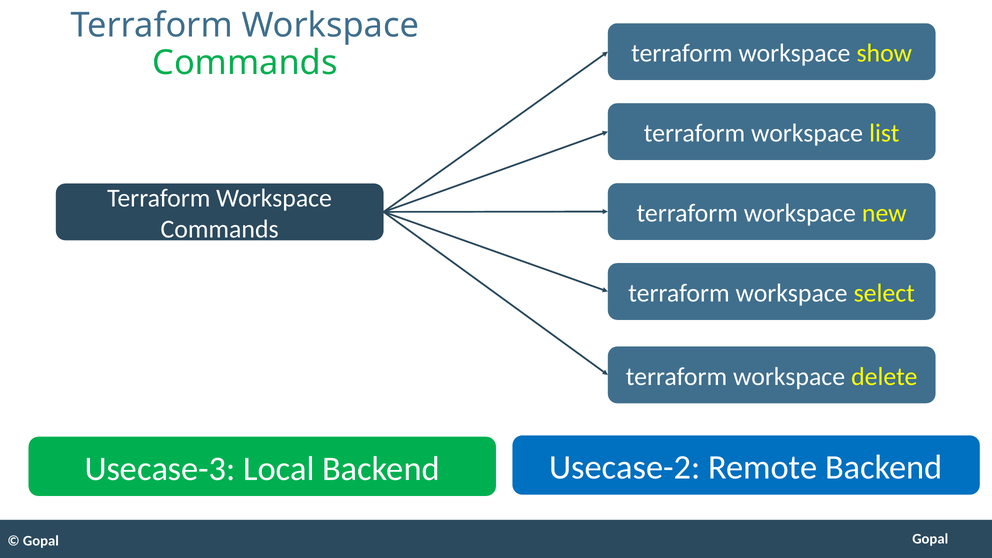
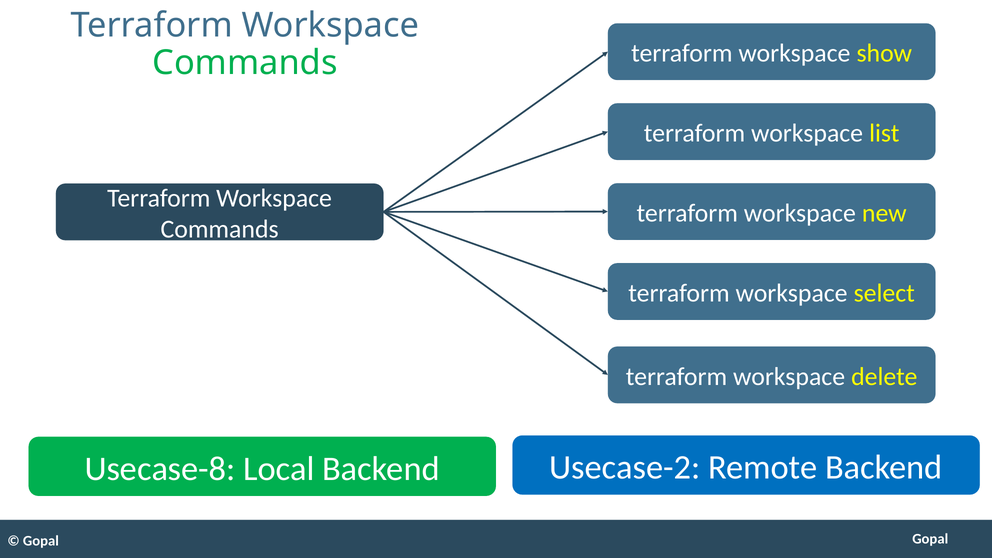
Usecase-3: Usecase-3 -> Usecase-8
